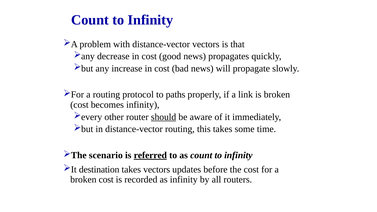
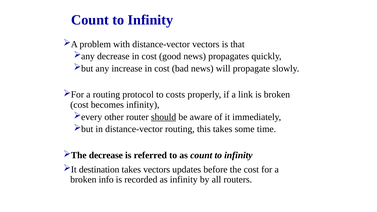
paths: paths -> costs
scenario at (106, 155): scenario -> decrease
referred underline: present -> none
cost at (106, 180): cost -> info
